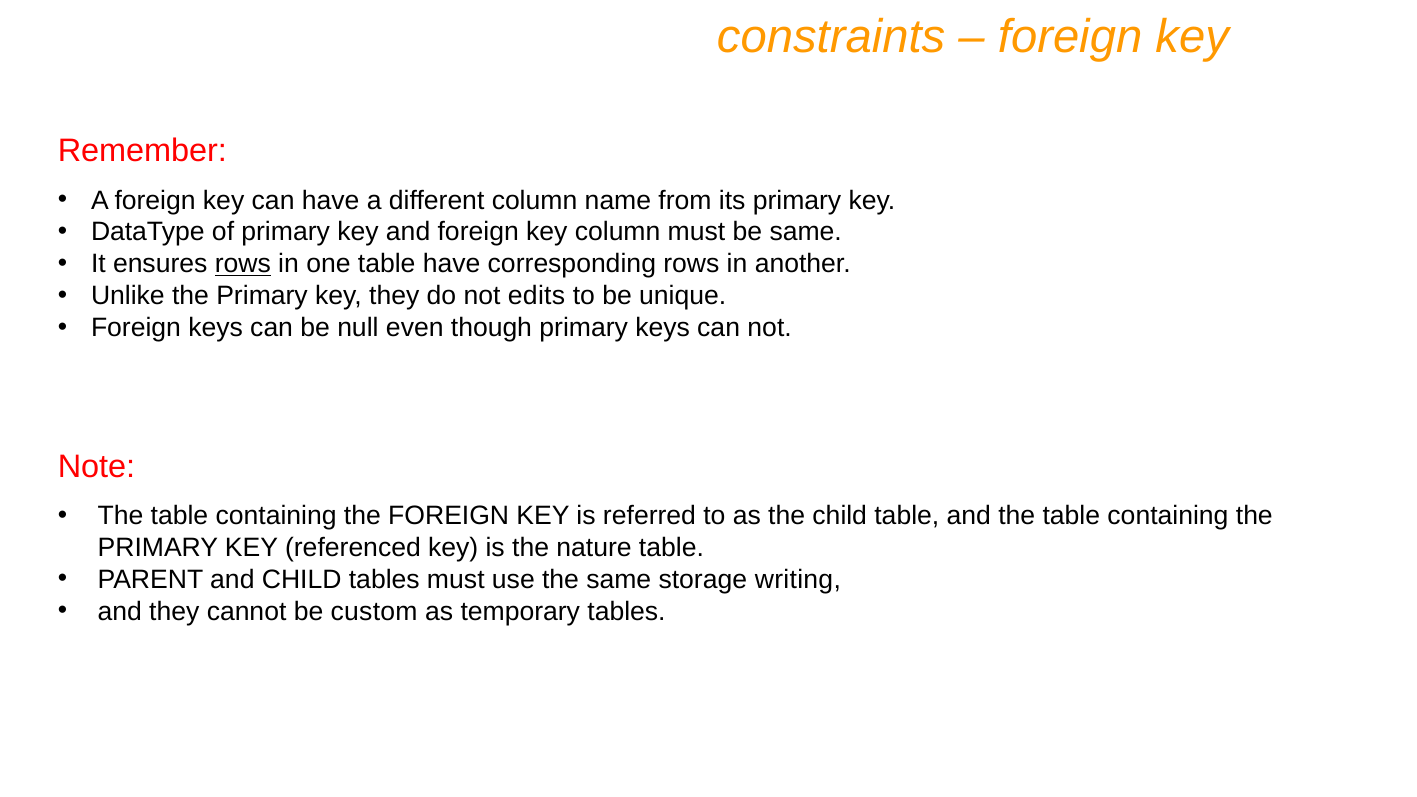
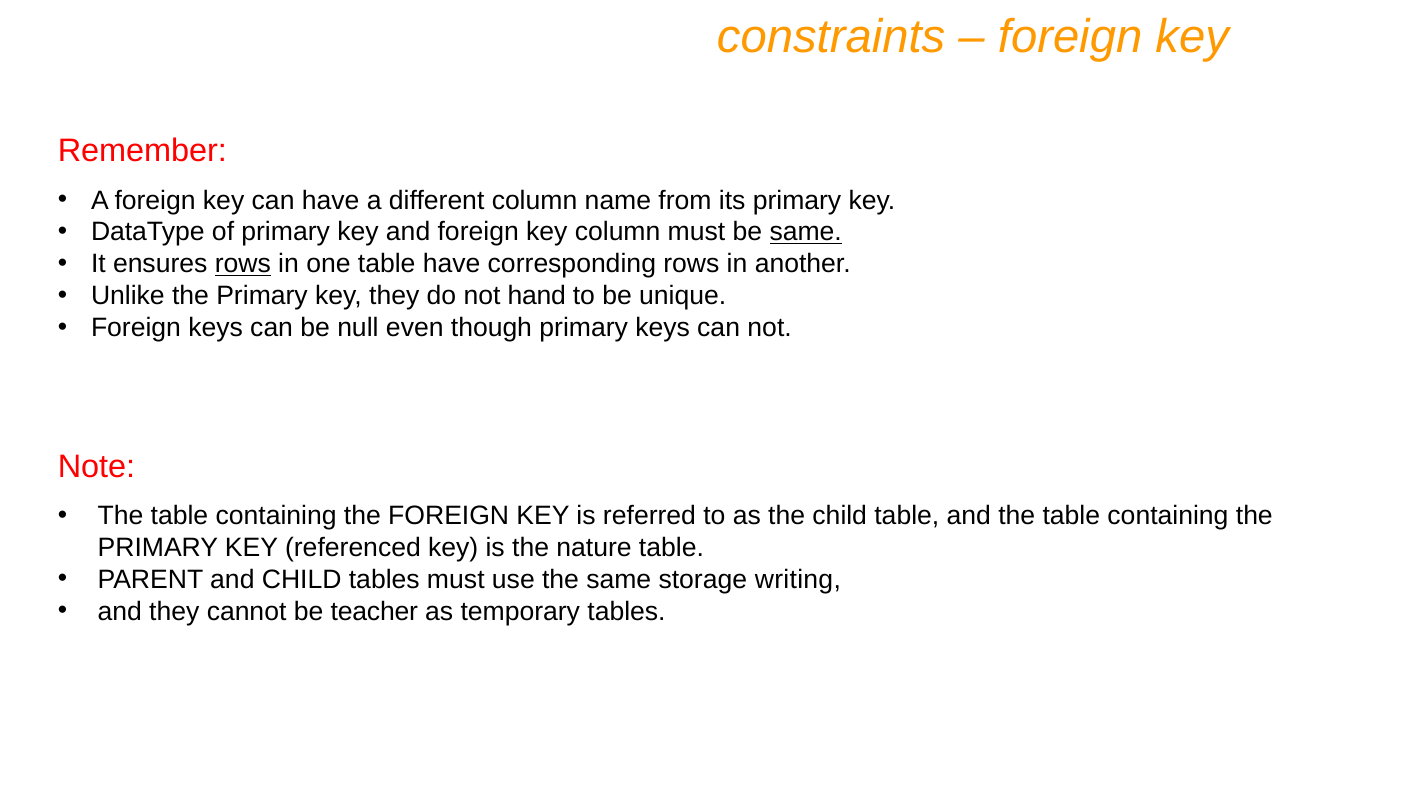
same at (806, 232) underline: none -> present
edits: edits -> hand
custom: custom -> teacher
